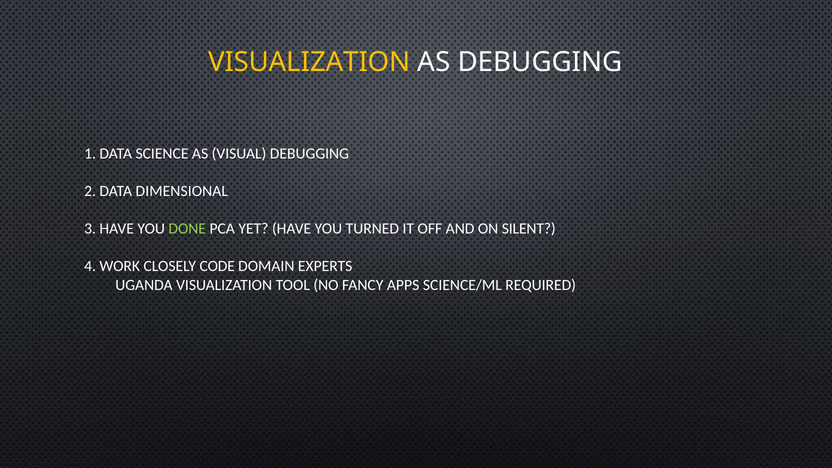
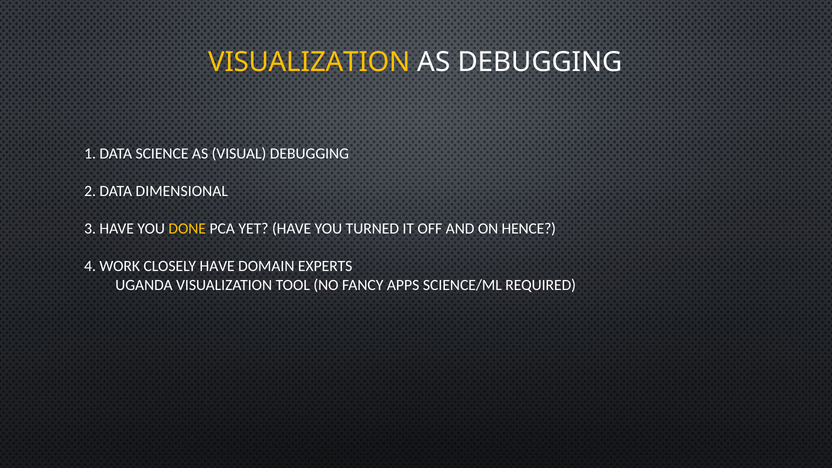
DONE colour: light green -> yellow
SILENT: SILENT -> HENCE
CLOSELY CODE: CODE -> HAVE
